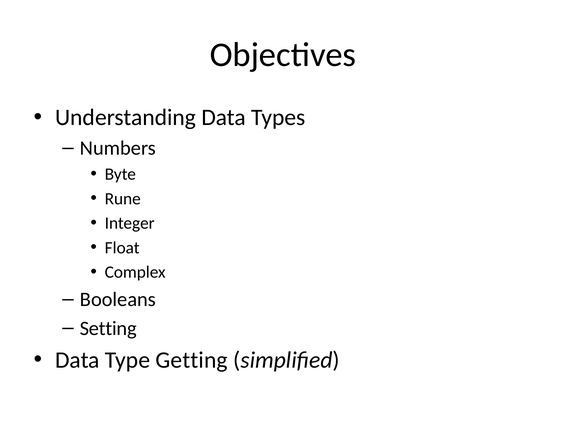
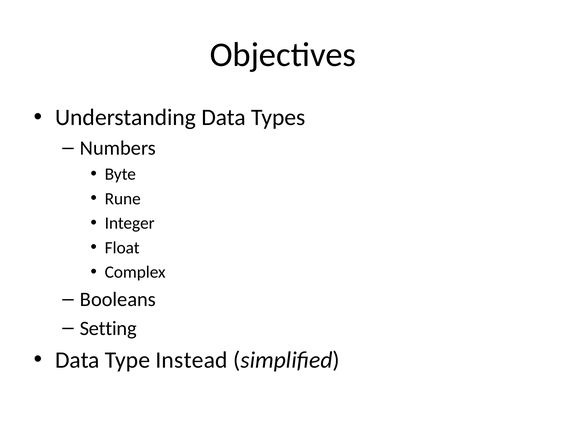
Getting: Getting -> Instead
